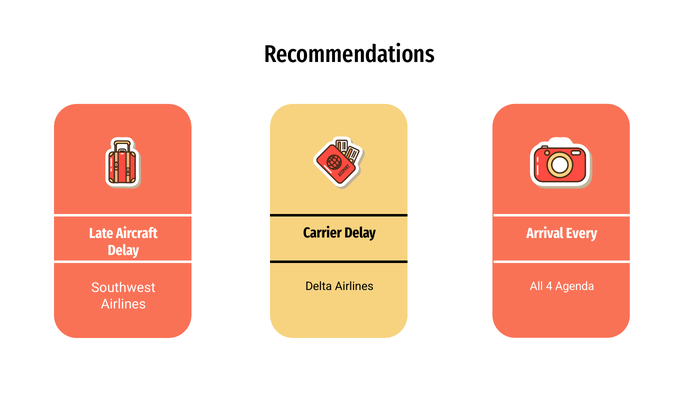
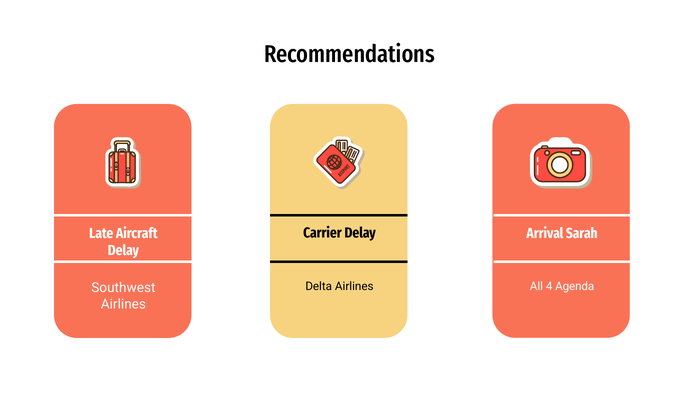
Every: Every -> Sarah
